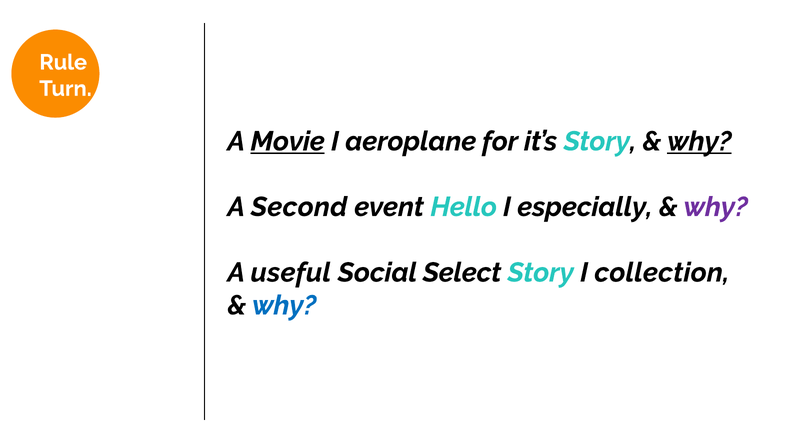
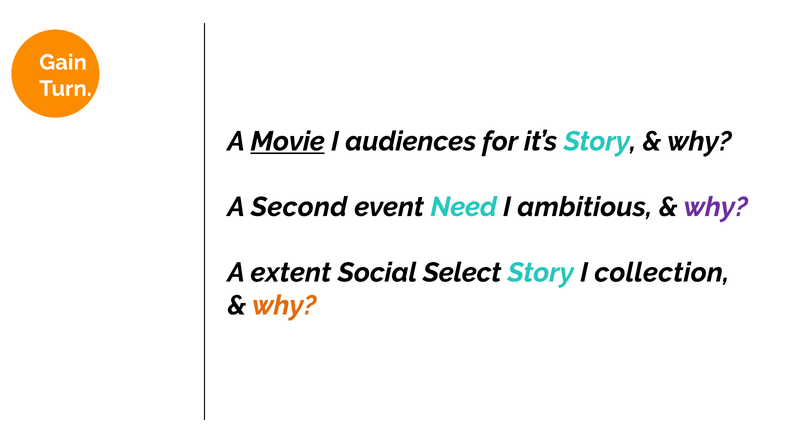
Rule: Rule -> Gain
aeroplane: aeroplane -> audiences
why at (699, 141) underline: present -> none
Hello: Hello -> Need
especially: especially -> ambitious
useful: useful -> extent
why at (284, 305) colour: blue -> orange
